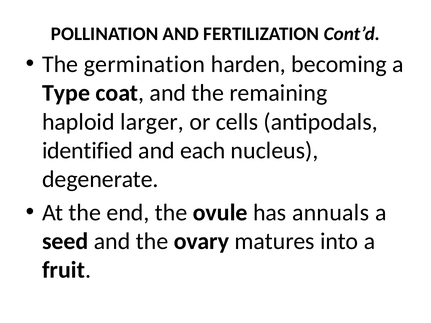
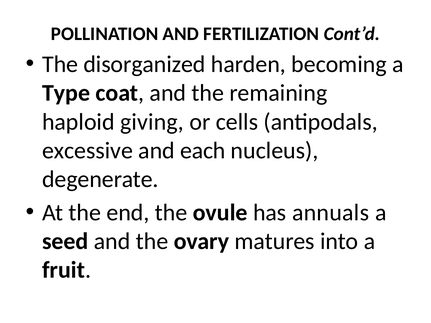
germination: germination -> disorganized
larger: larger -> giving
identified: identified -> excessive
